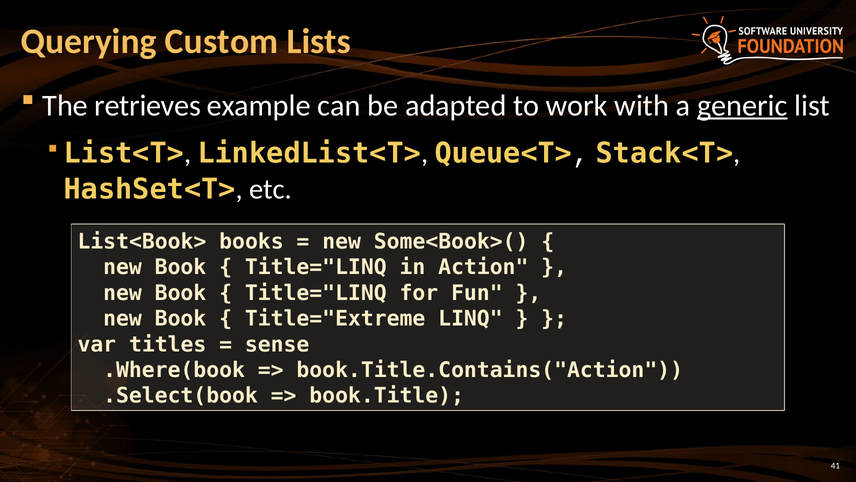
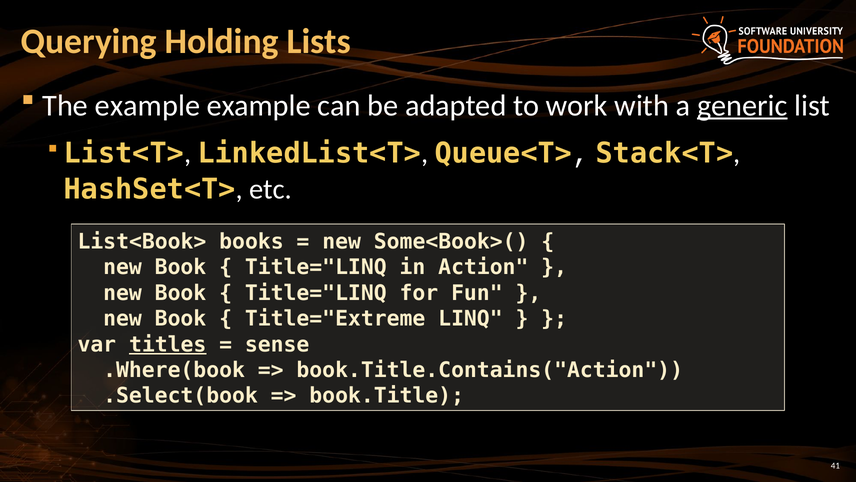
Custom: Custom -> Holding
The retrieves: retrieves -> example
titles underline: none -> present
